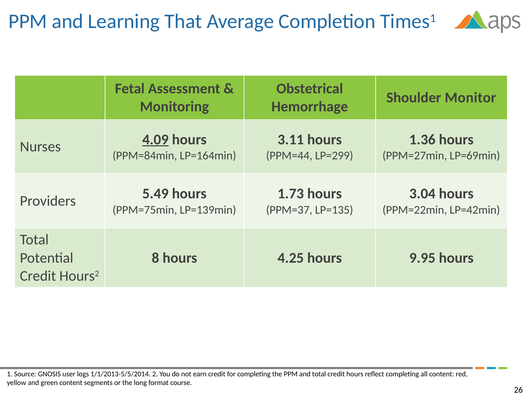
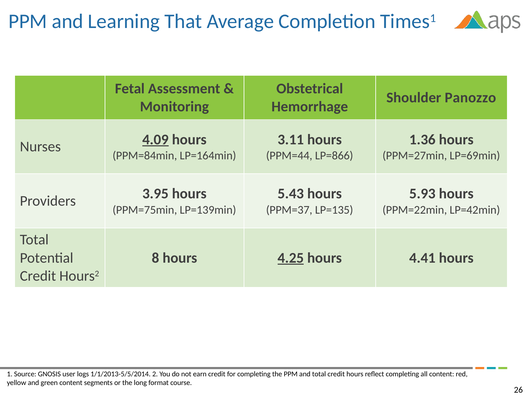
Monitor: Monitor -> Panozzo
LP=299: LP=299 -> LP=866
1.73: 1.73 -> 5.43
3.04: 3.04 -> 5.93
5.49: 5.49 -> 3.95
4.25 underline: none -> present
9.95: 9.95 -> 4.41
